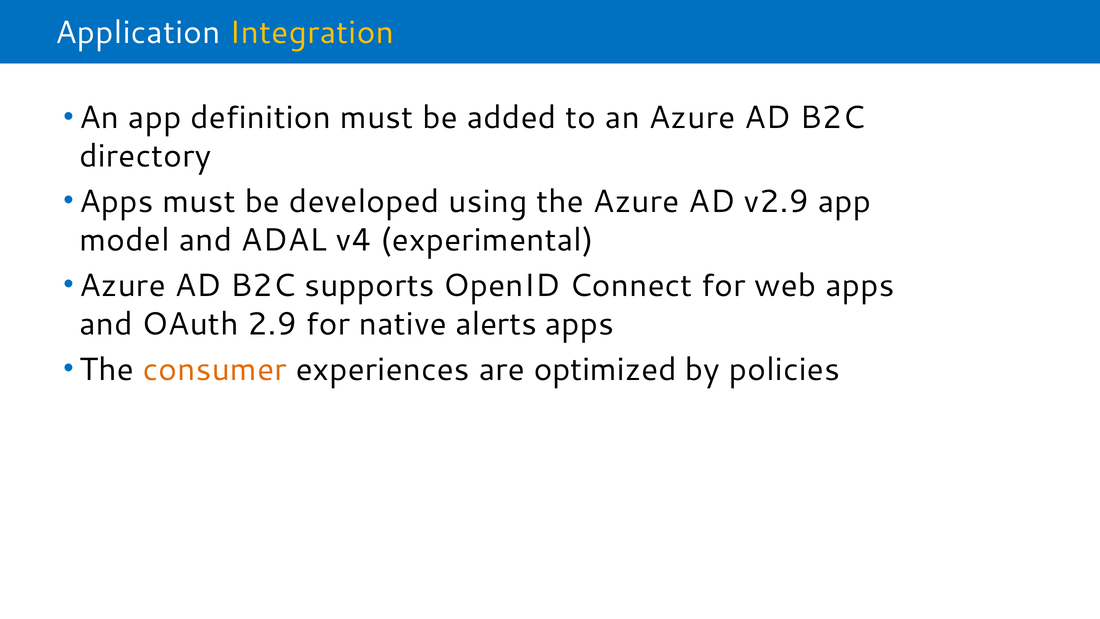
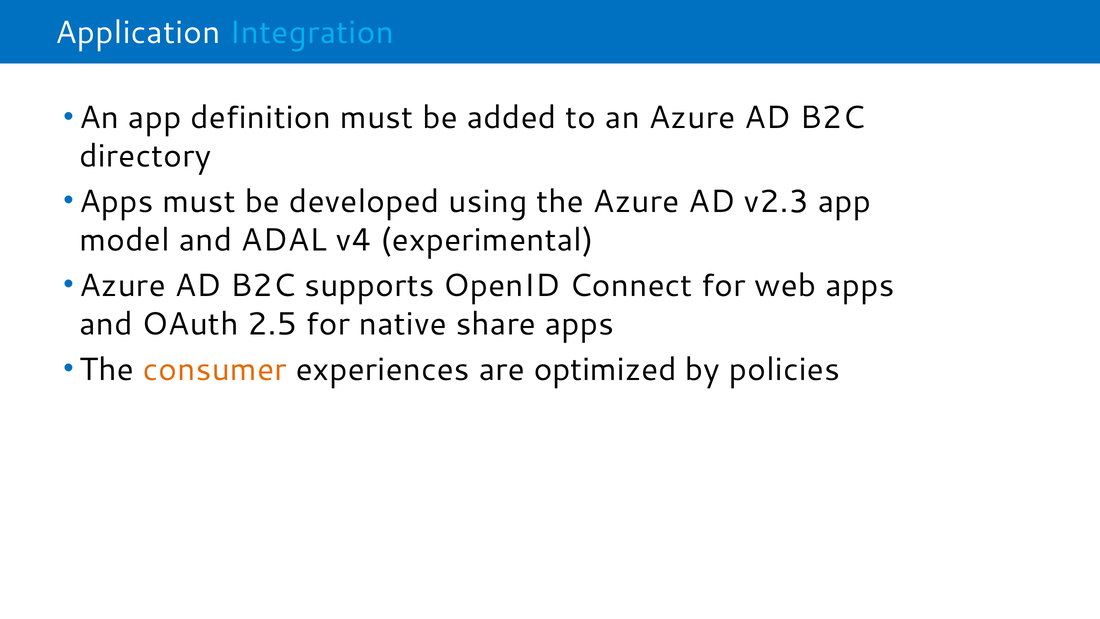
Integration colour: yellow -> light blue
v2.9: v2.9 -> v2.3
2.9: 2.9 -> 2.5
alerts: alerts -> share
